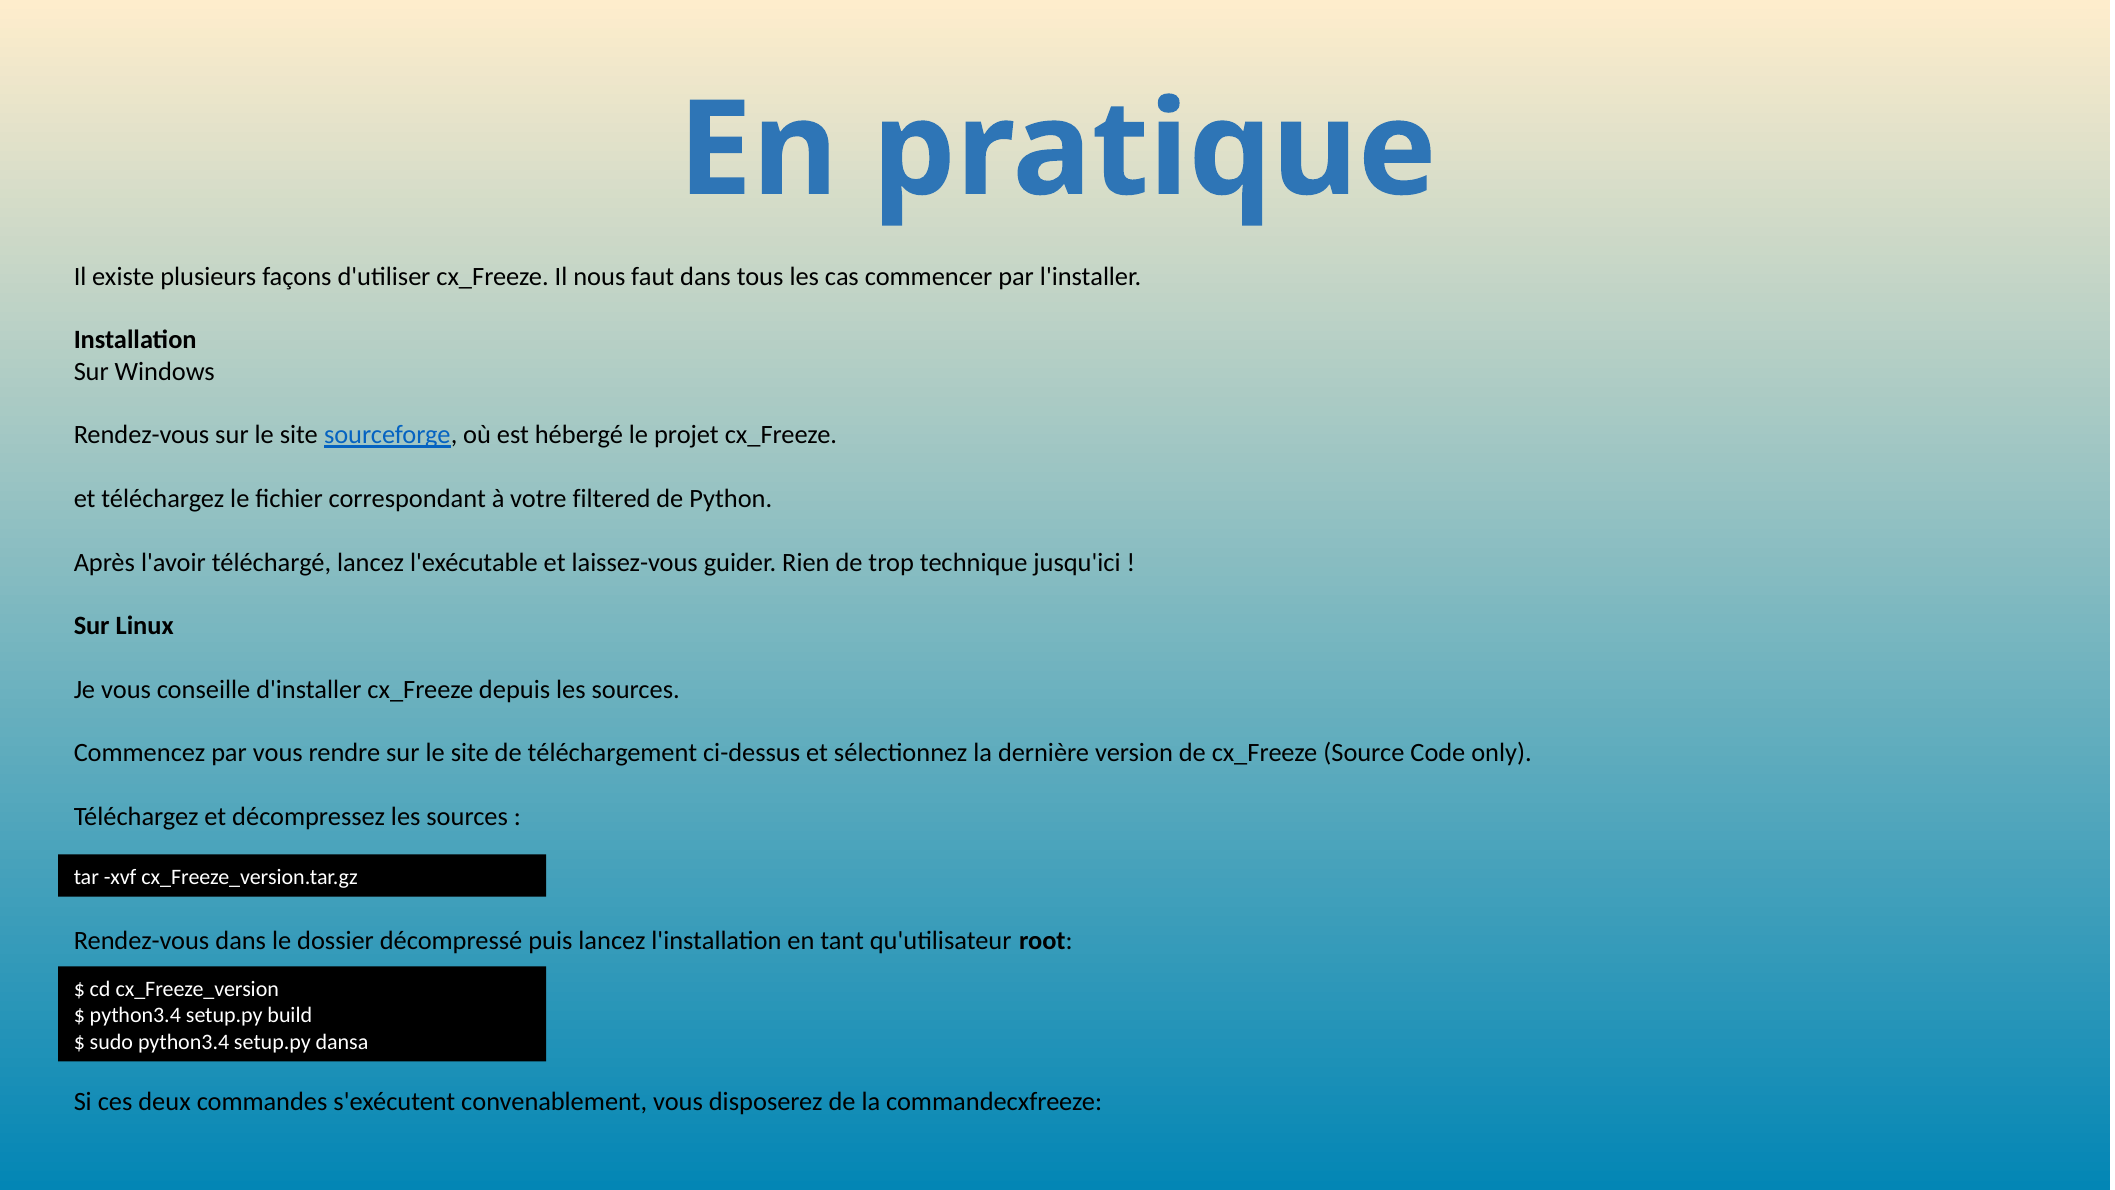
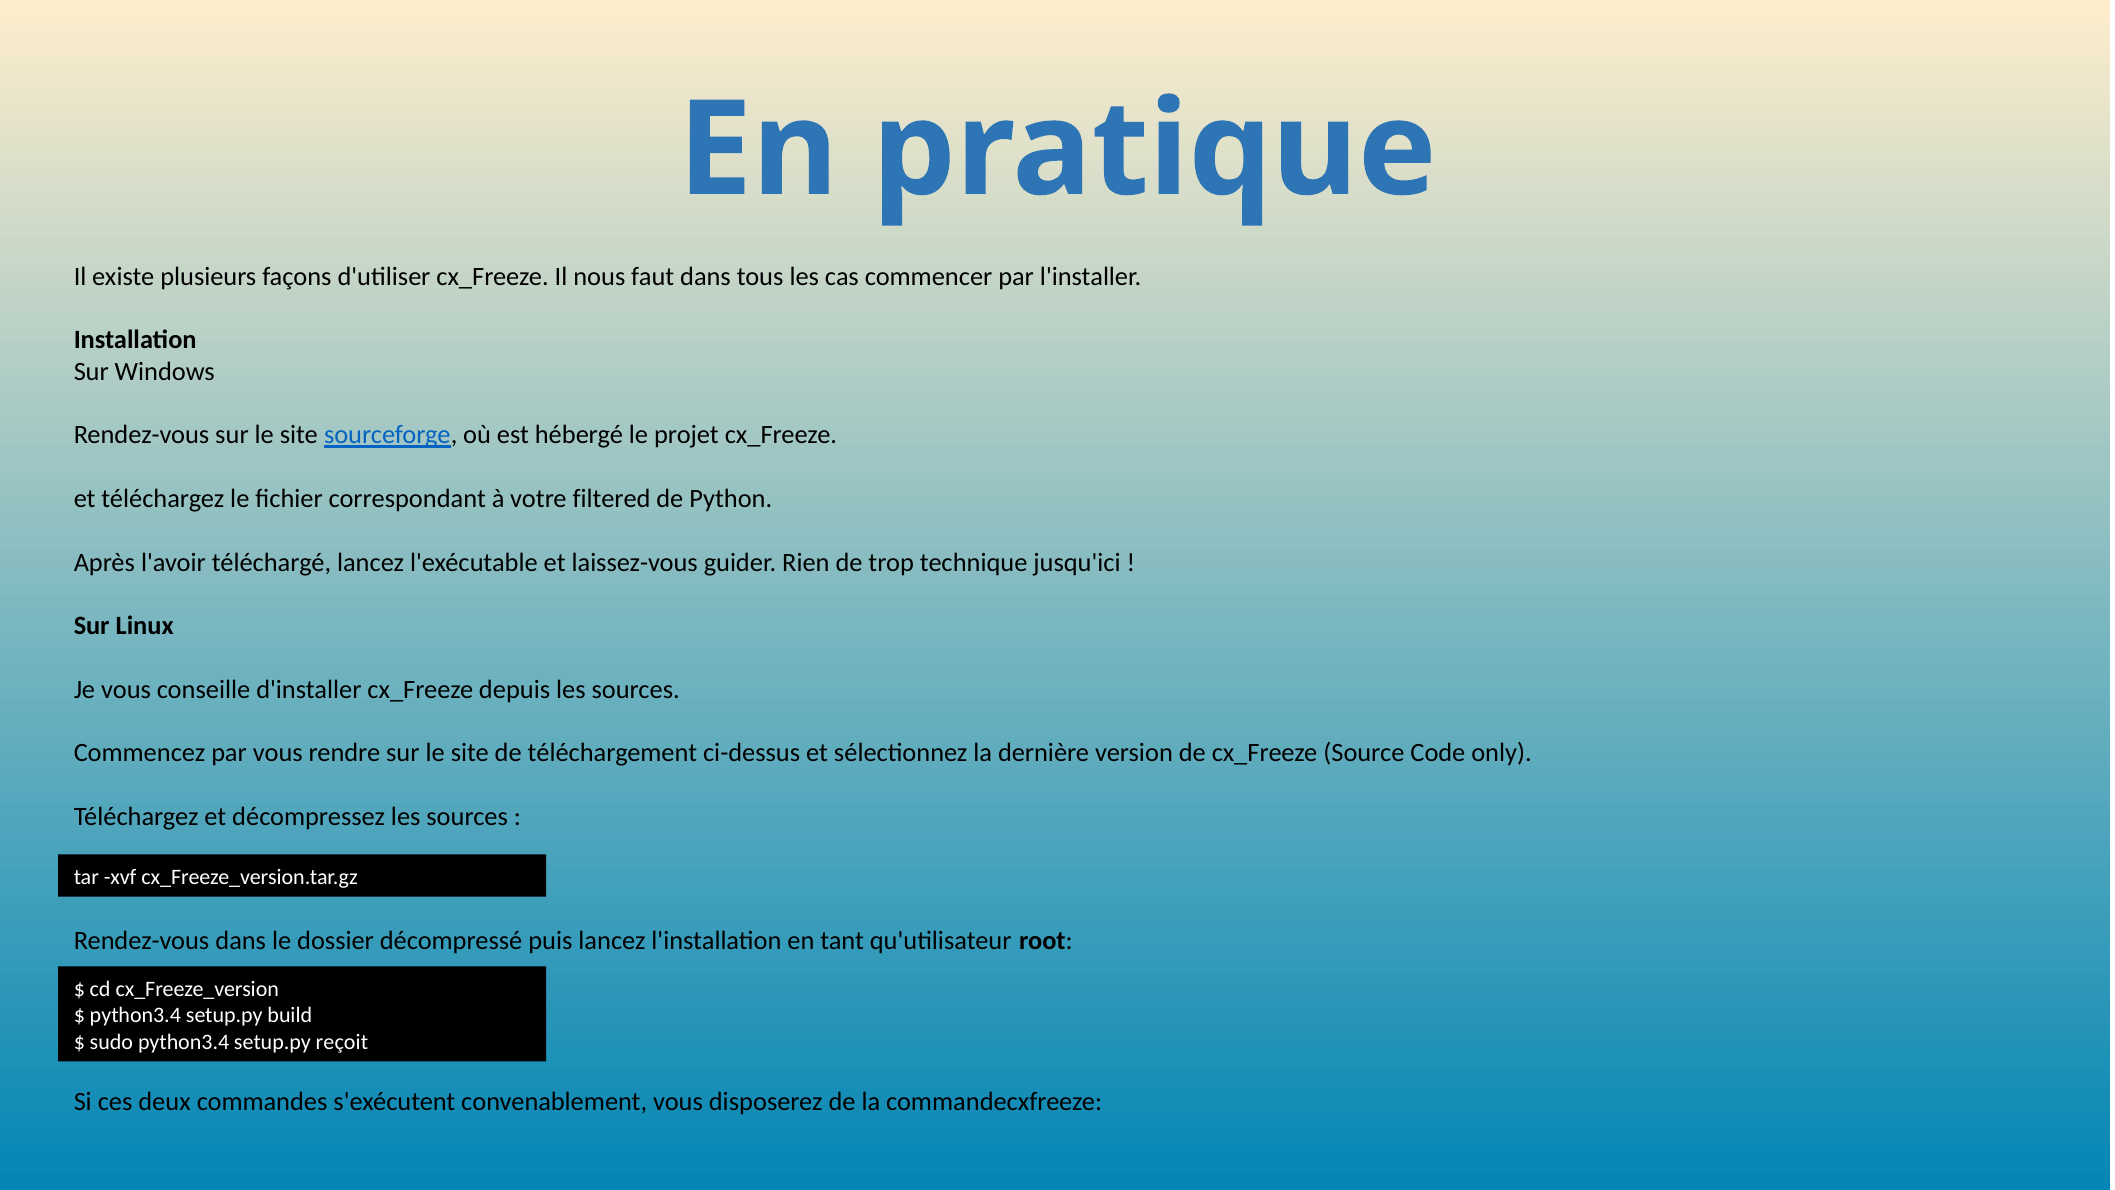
dansa: dansa -> reçoit
